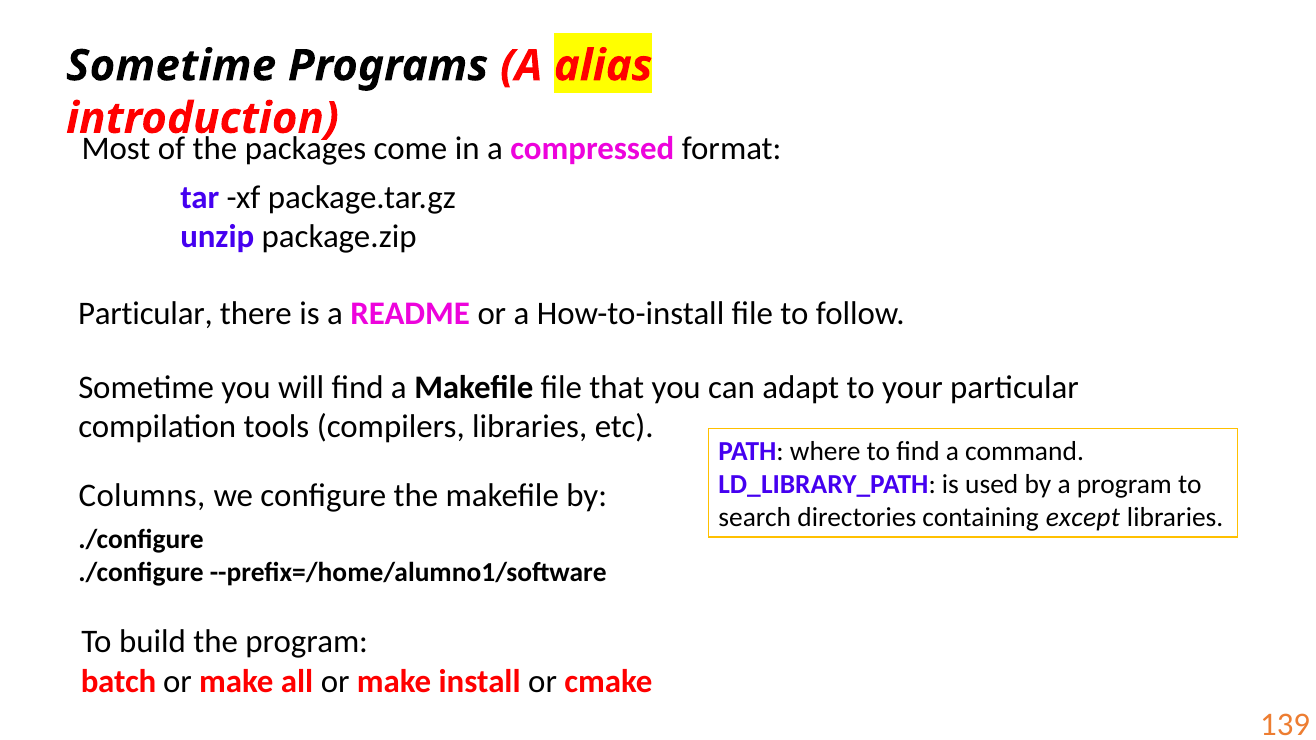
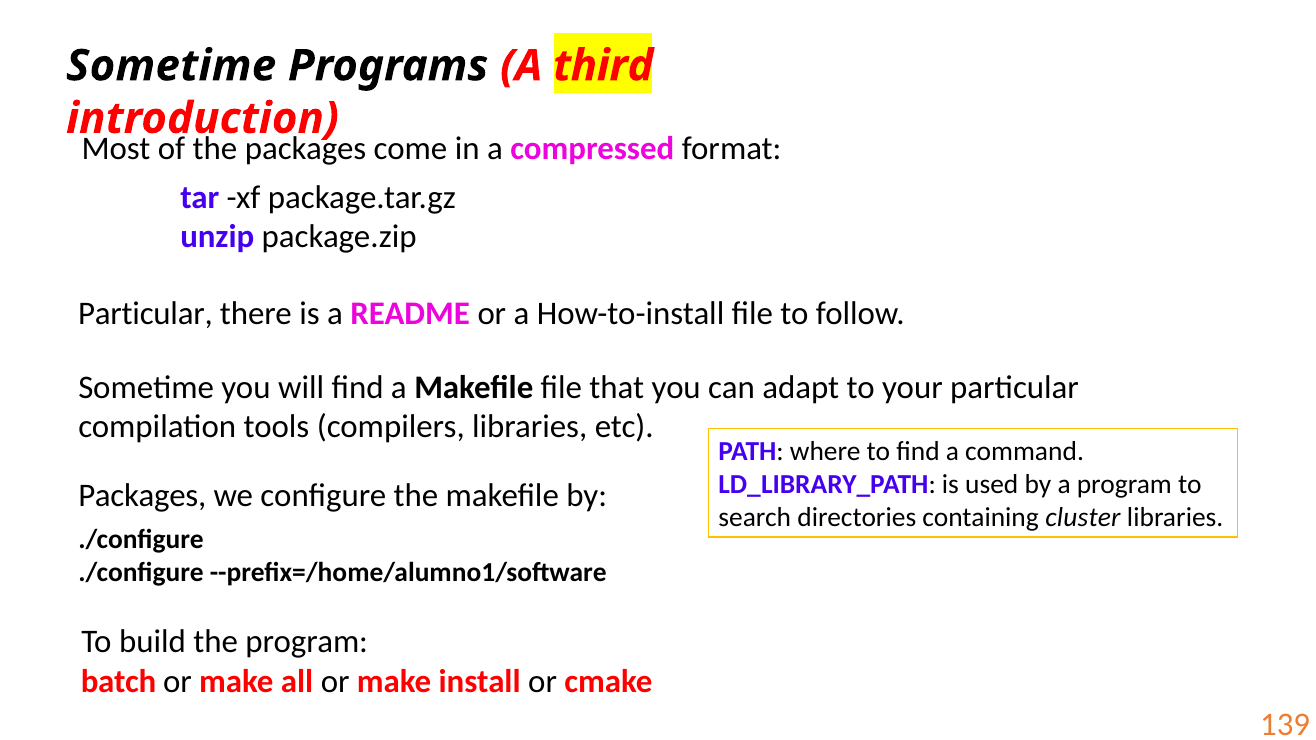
alias: alias -> third
Columns at (142, 496): Columns -> Packages
except: except -> cluster
